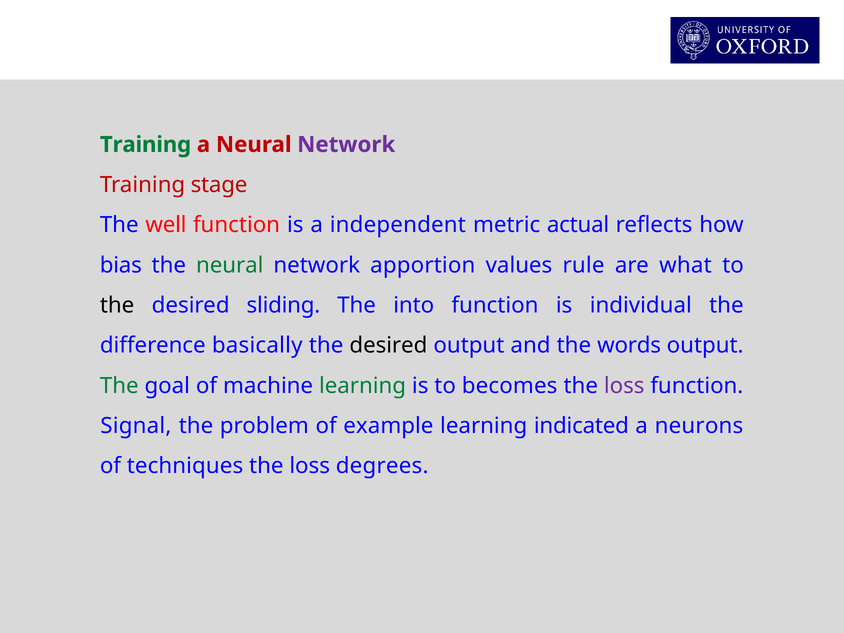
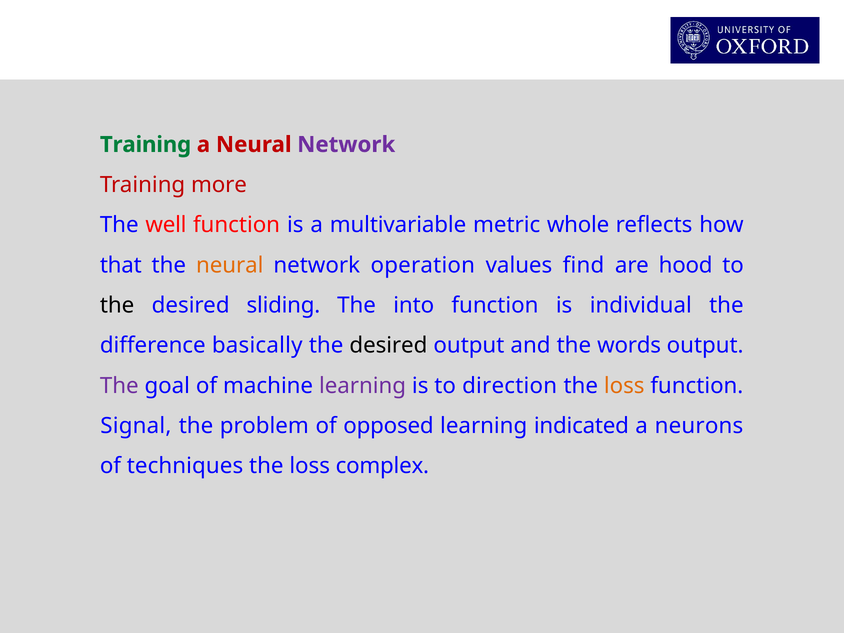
stage: stage -> more
independent: independent -> multivariable
actual: actual -> whole
bias: bias -> that
neural at (230, 265) colour: green -> orange
apportion: apportion -> operation
rule: rule -> find
what: what -> hood
The at (119, 386) colour: green -> purple
learning at (363, 386) colour: green -> purple
becomes: becomes -> direction
loss at (624, 386) colour: purple -> orange
example: example -> opposed
degrees: degrees -> complex
